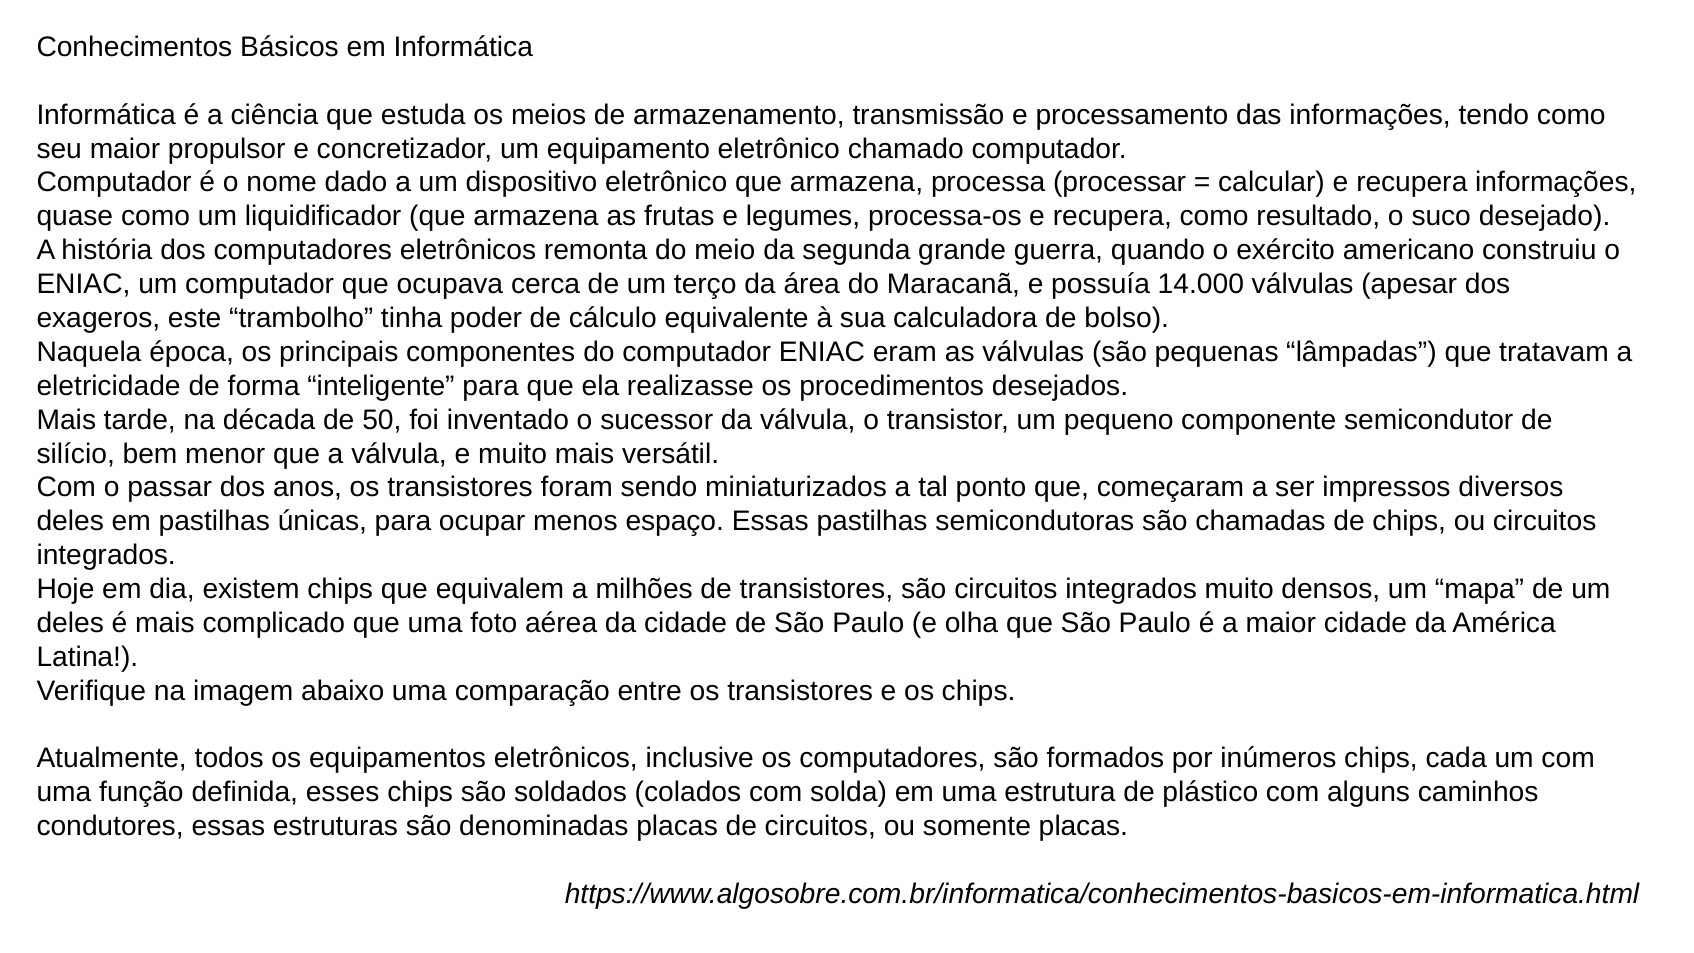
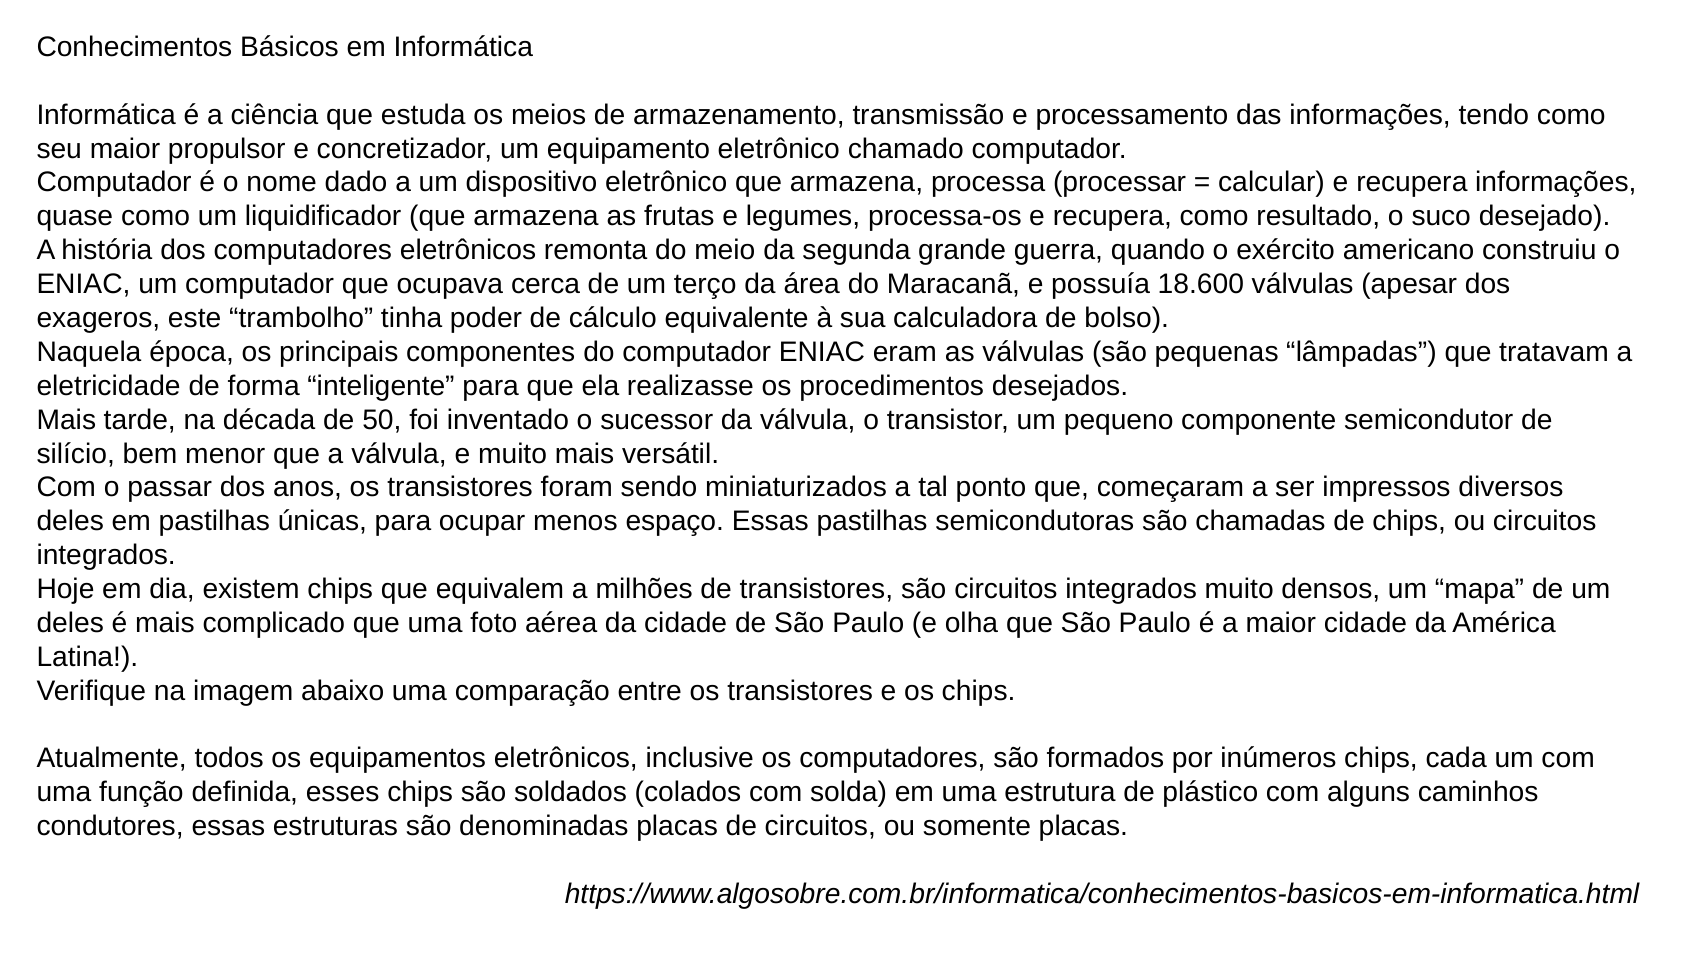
14.000: 14.000 -> 18.600
